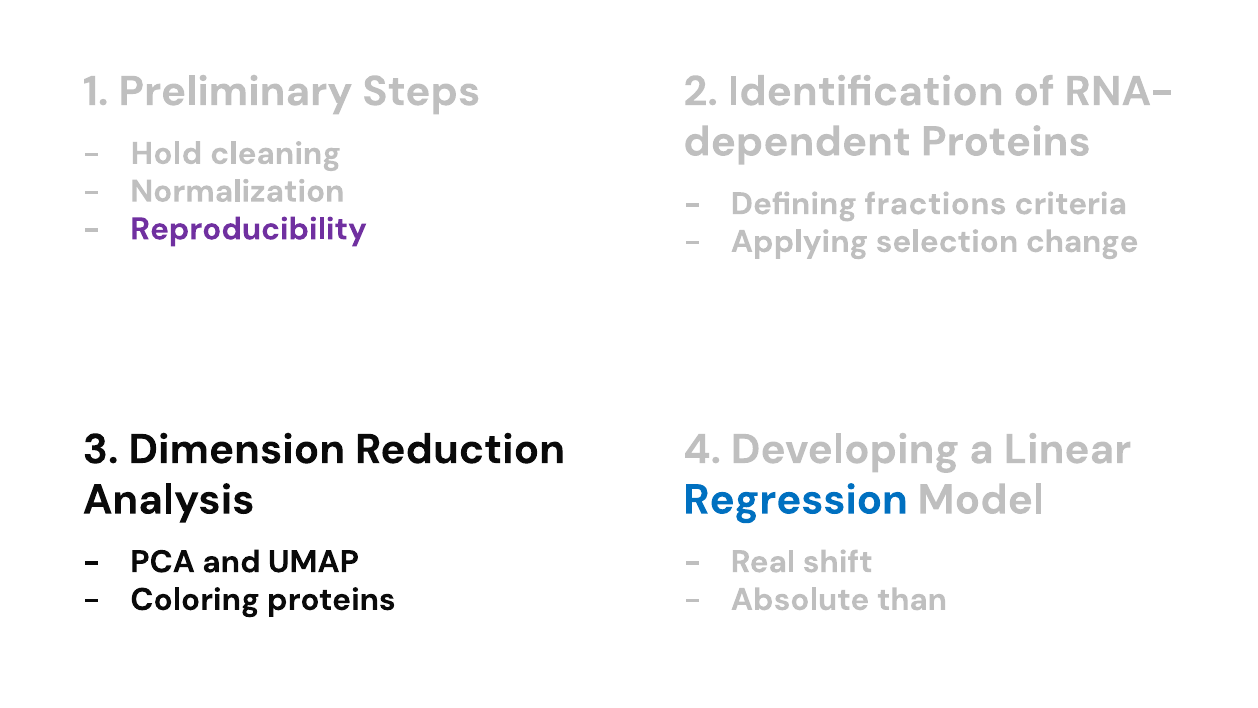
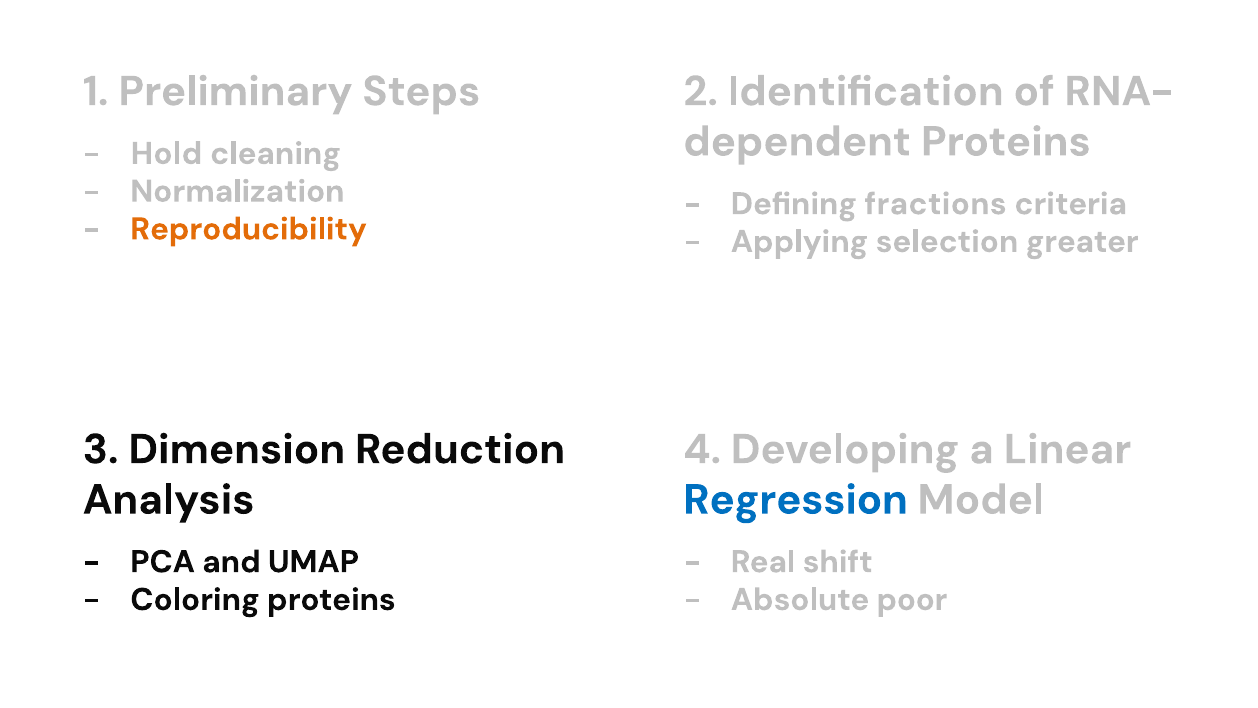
Reproducibility colour: purple -> orange
change: change -> greater
than: than -> poor
